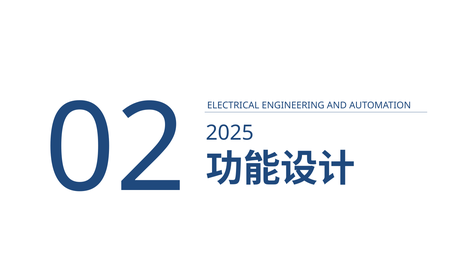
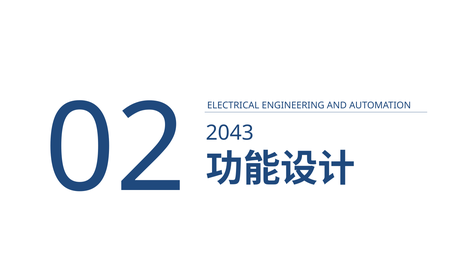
2025: 2025 -> 2043
